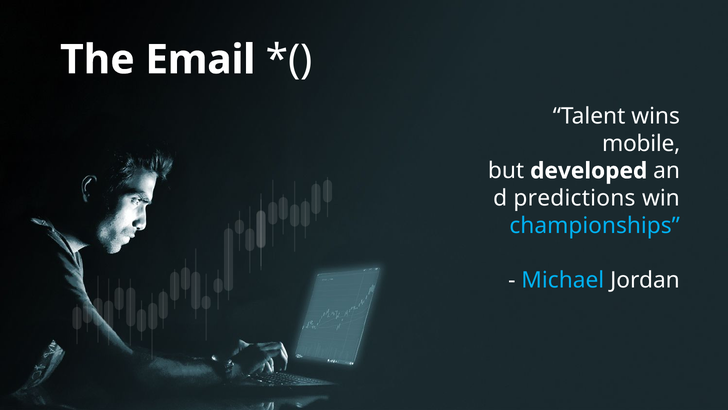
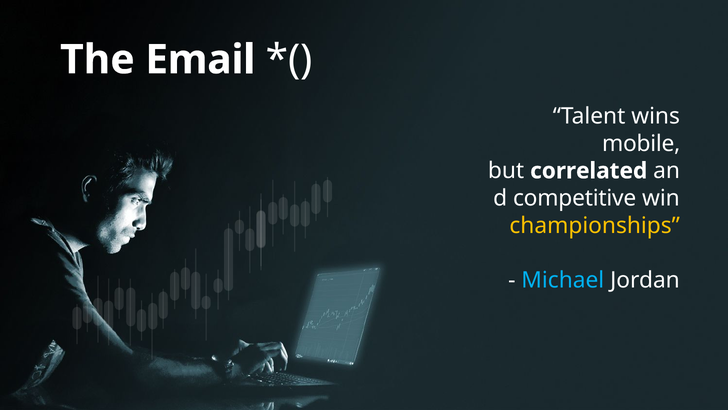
developed: developed -> correlated
predictions: predictions -> competitive
championships colour: light blue -> yellow
